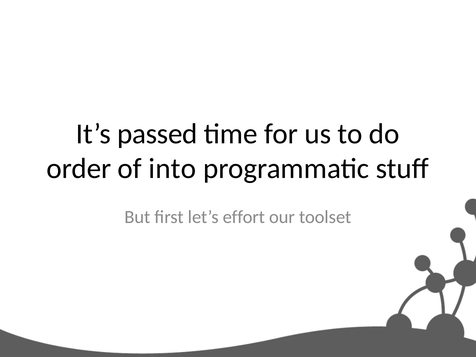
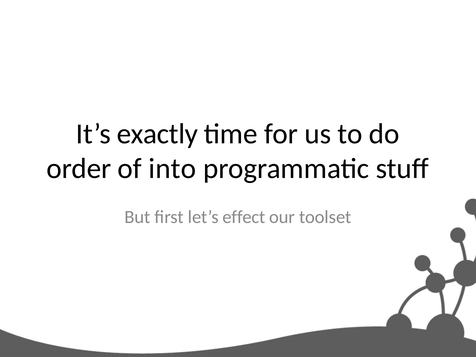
passed: passed -> exactly
effort: effort -> effect
